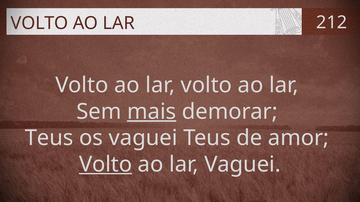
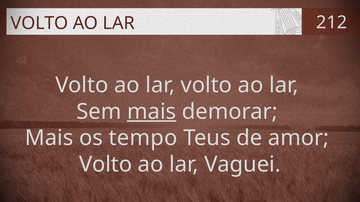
Teus at (49, 138): Teus -> Mais
os vaguei: vaguei -> tempo
Volto at (106, 165) underline: present -> none
